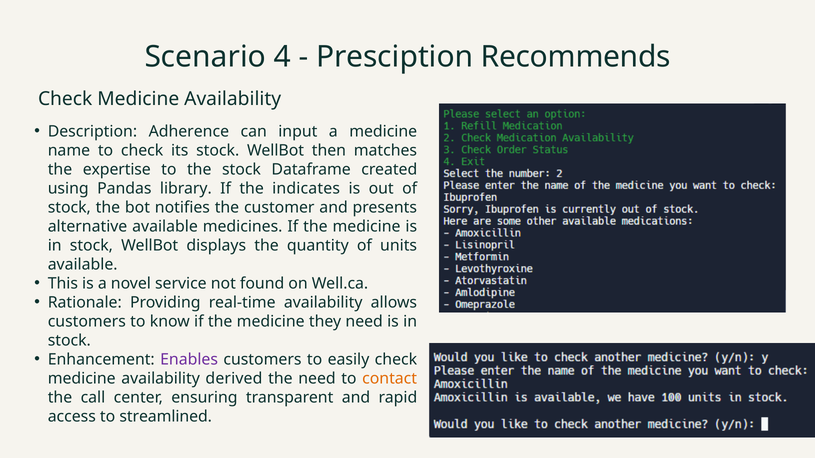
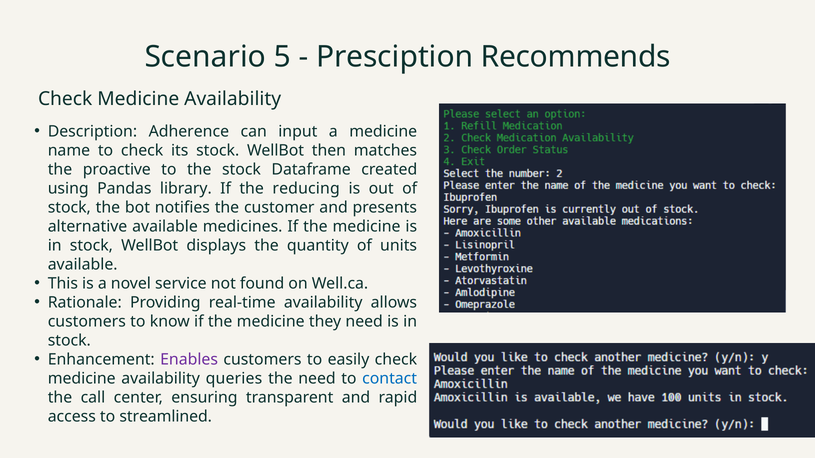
4: 4 -> 5
expertise: expertise -> proactive
indicates: indicates -> reducing
derived: derived -> queries
contact colour: orange -> blue
